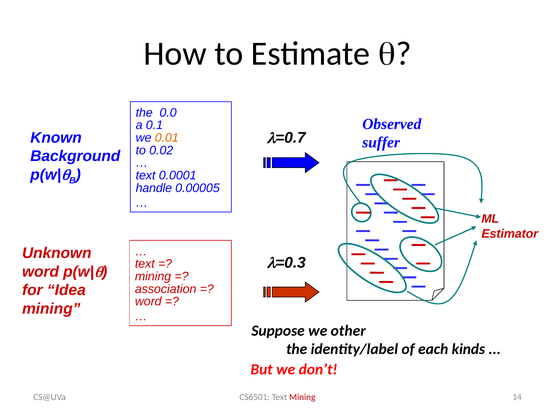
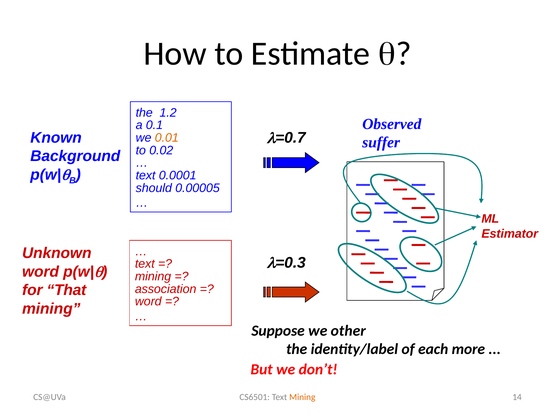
0.0: 0.0 -> 1.2
handle: handle -> should
Idea: Idea -> That
kinds: kinds -> more
Mining at (302, 397) colour: red -> orange
